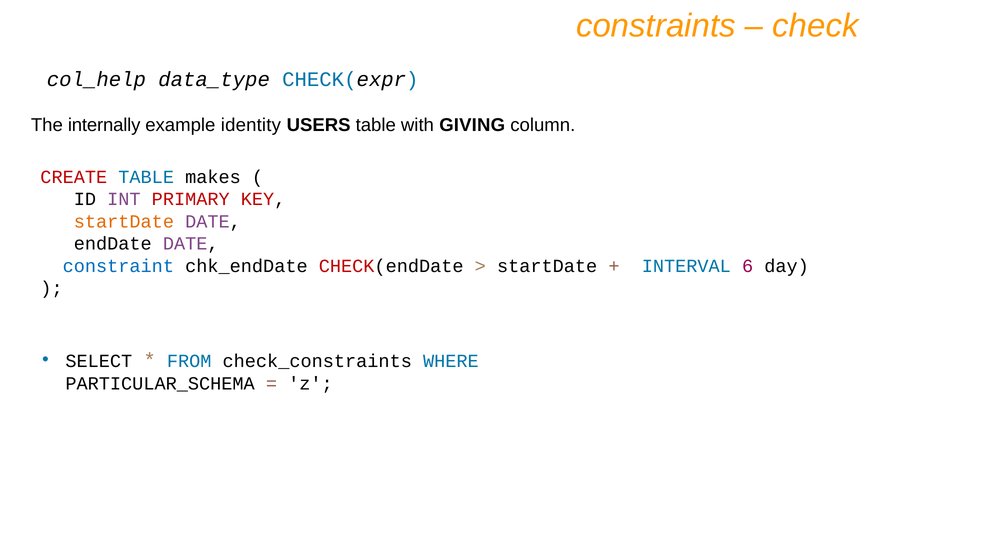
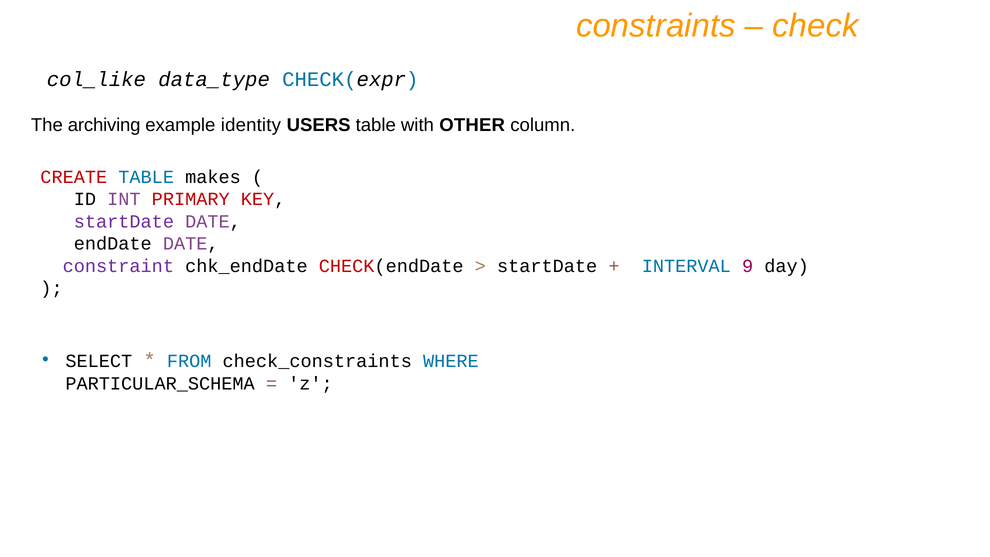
col_help: col_help -> col_like
internally: internally -> archiving
GIVING: GIVING -> OTHER
startDate at (124, 221) colour: orange -> purple
constraint colour: blue -> purple
6: 6 -> 9
